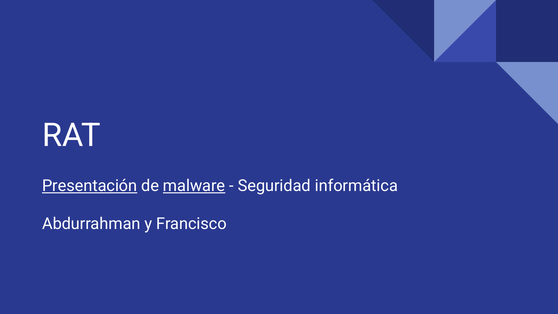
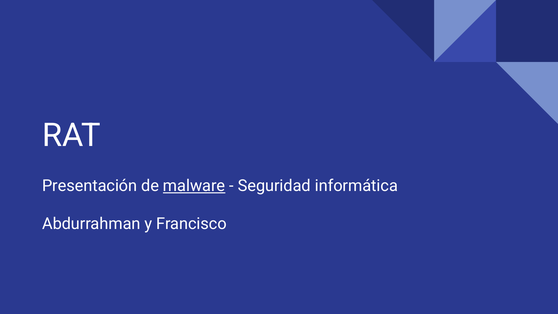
Presentación underline: present -> none
